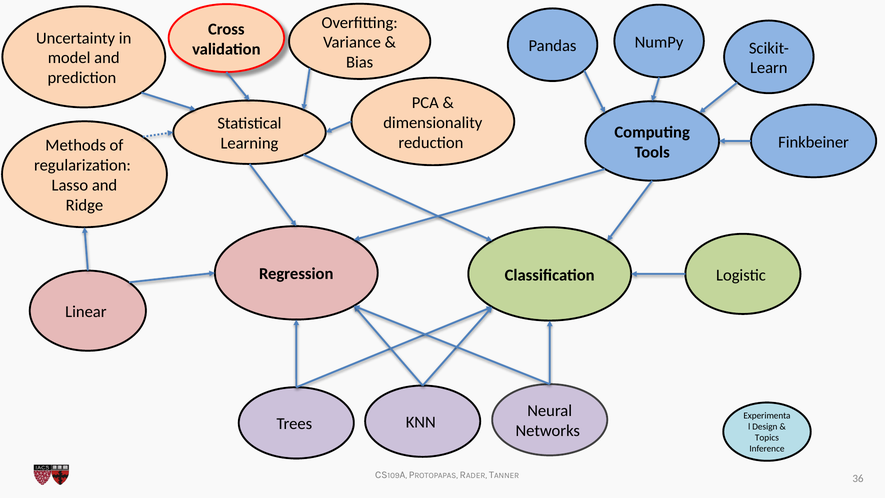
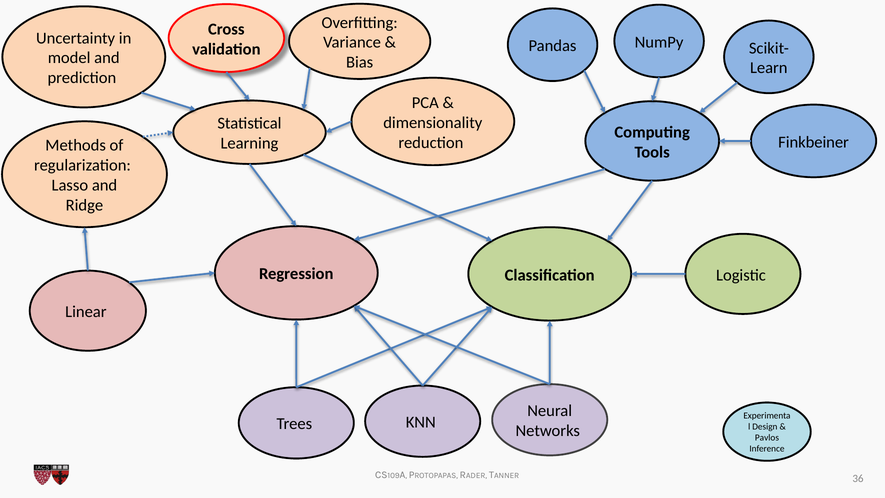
Topics: Topics -> Pavlos
